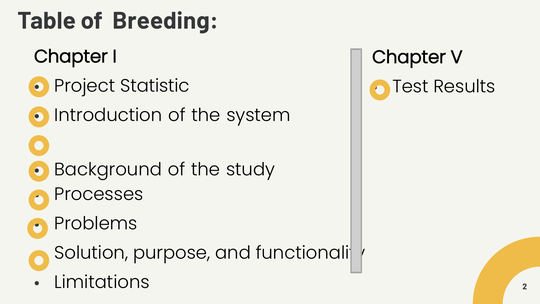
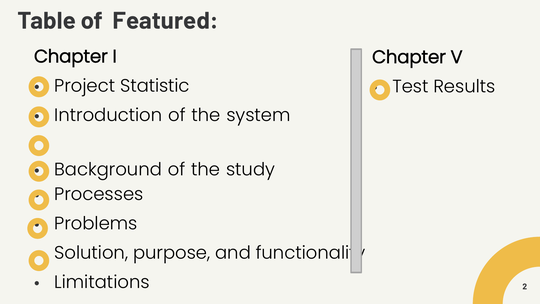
Breeding: Breeding -> Featured
